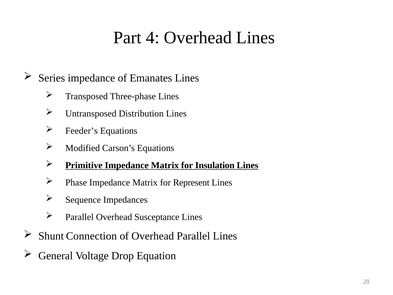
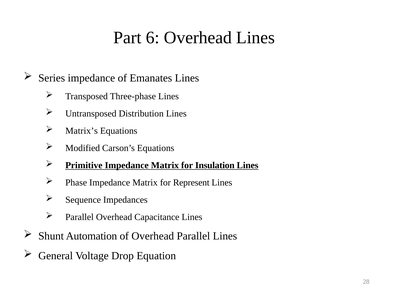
4: 4 -> 6
Feeder’s: Feeder’s -> Matrix’s
Susceptance: Susceptance -> Capacitance
Connection: Connection -> Automation
